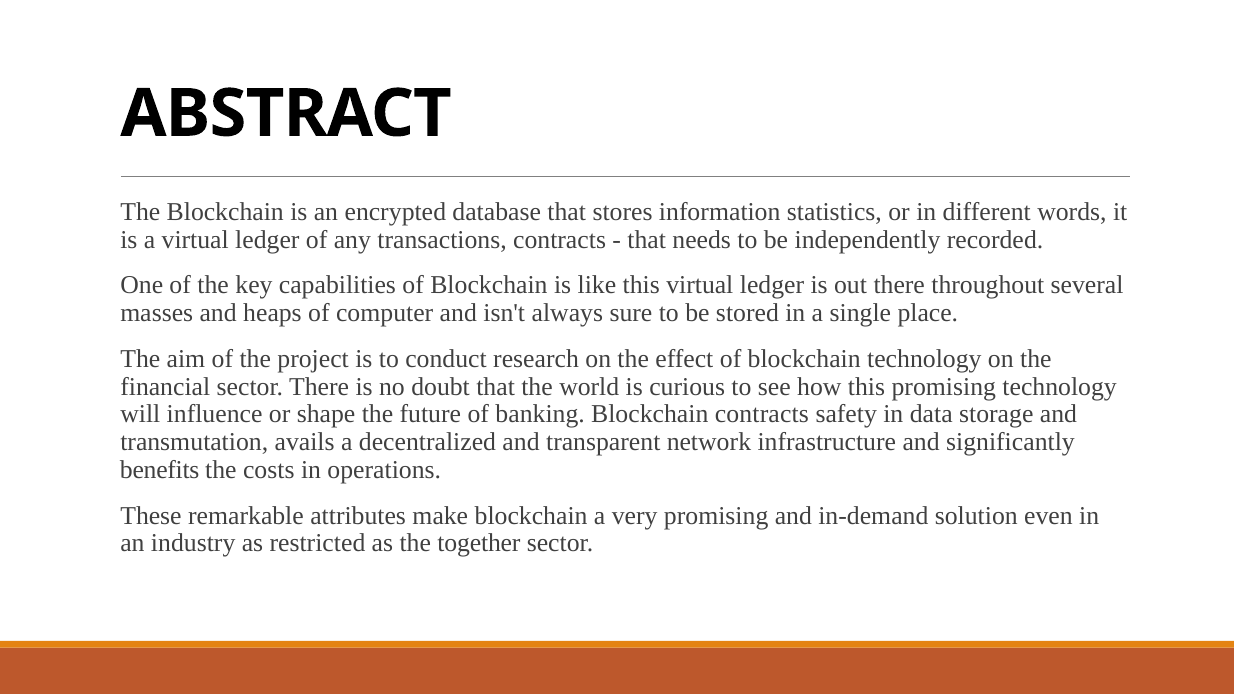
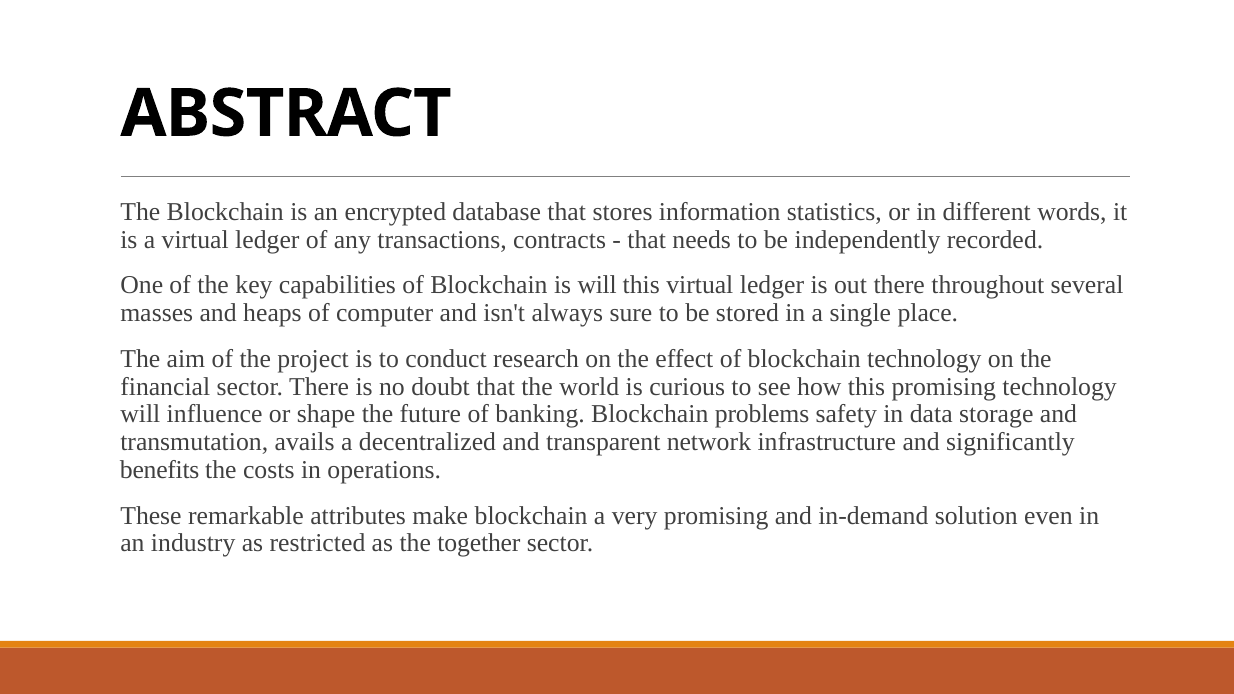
is like: like -> will
Blockchain contracts: contracts -> problems
